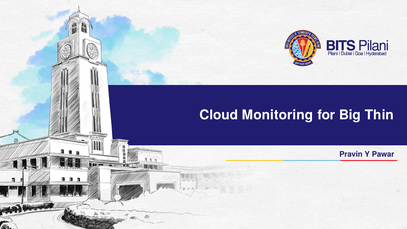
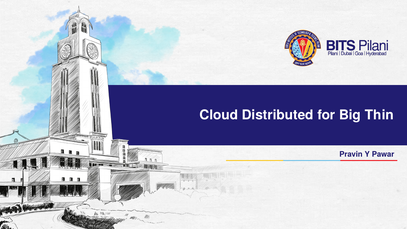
Monitoring: Monitoring -> Distributed
